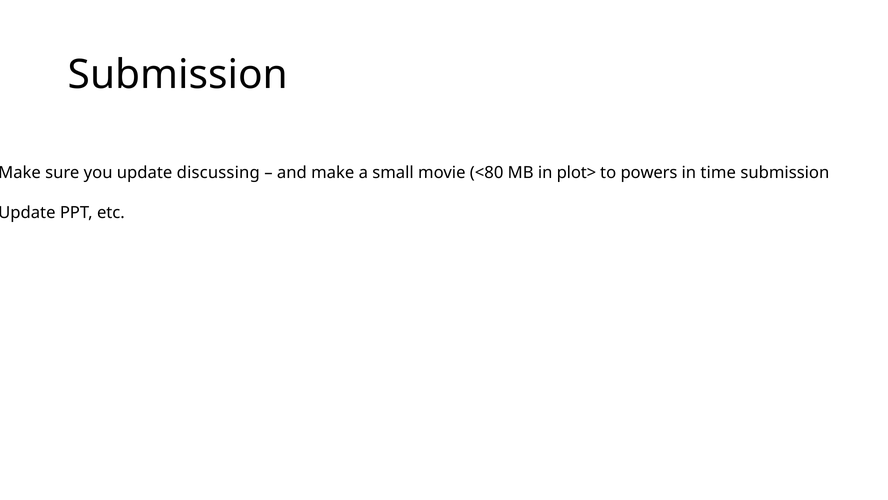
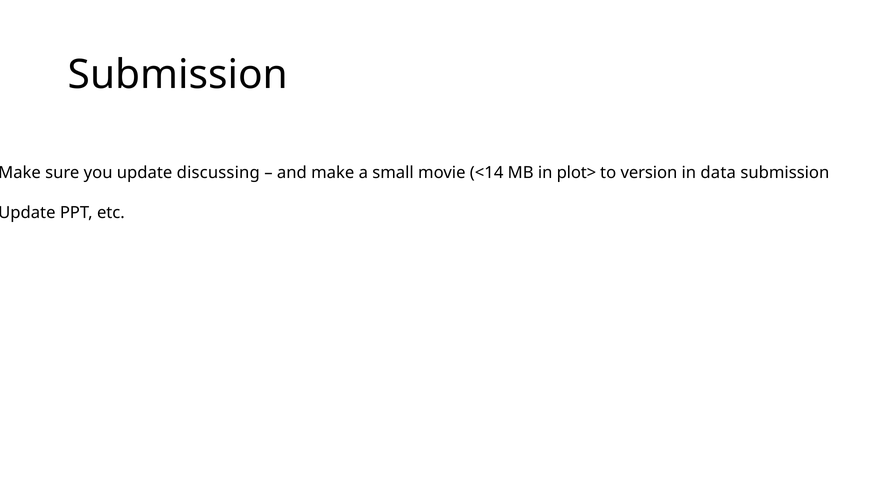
<80: <80 -> <14
powers: powers -> version
time: time -> data
